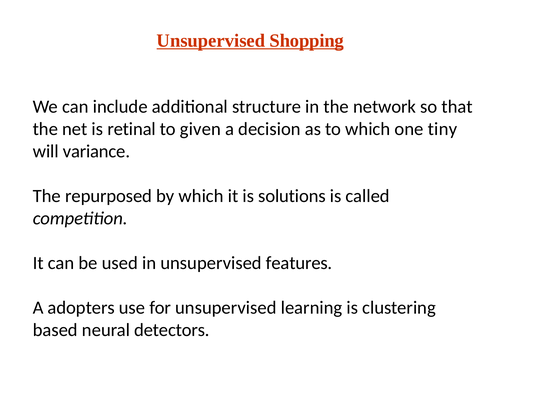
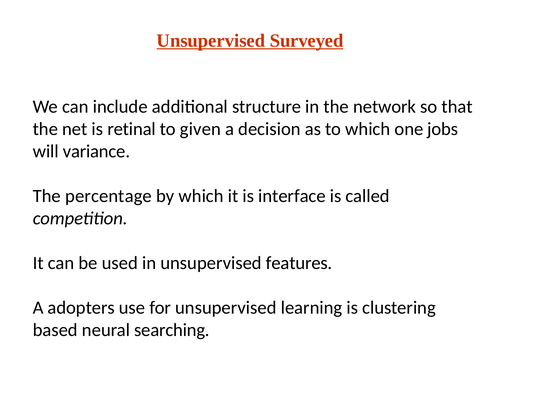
Shopping: Shopping -> Surveyed
tiny: tiny -> jobs
repurposed: repurposed -> percentage
solutions: solutions -> interface
detectors: detectors -> searching
